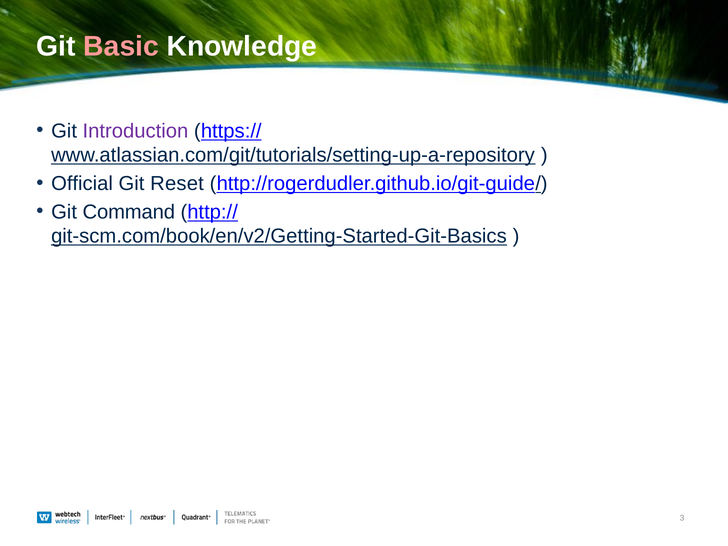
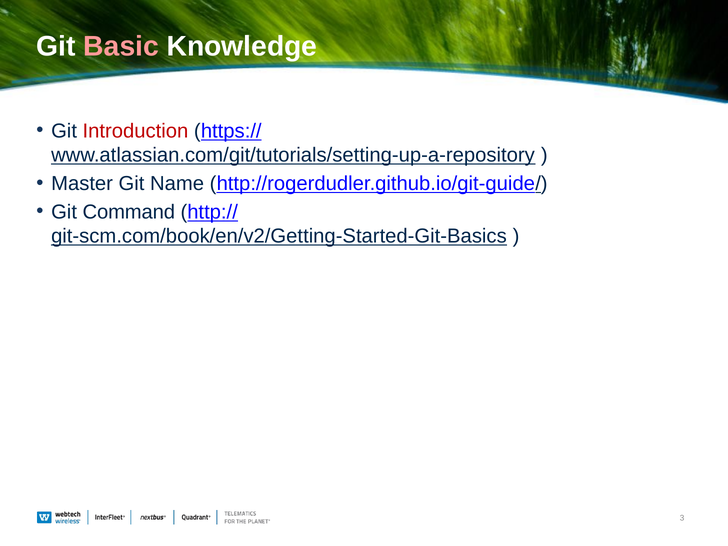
Introduction colour: purple -> red
Official: Official -> Master
Reset: Reset -> Name
